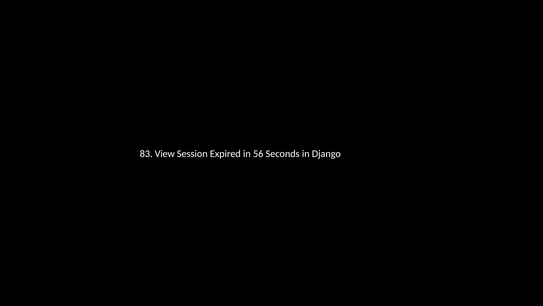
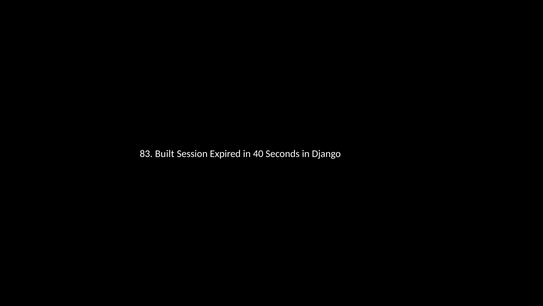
View: View -> Built
56: 56 -> 40
